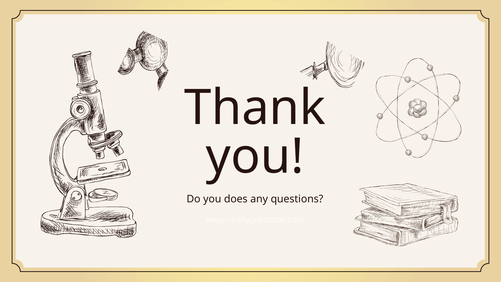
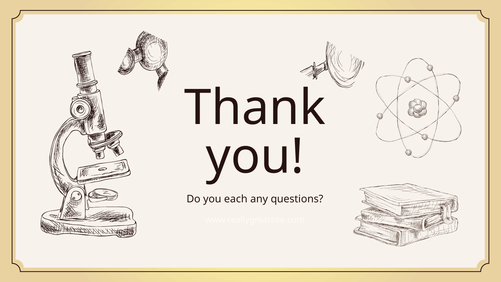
does: does -> each
